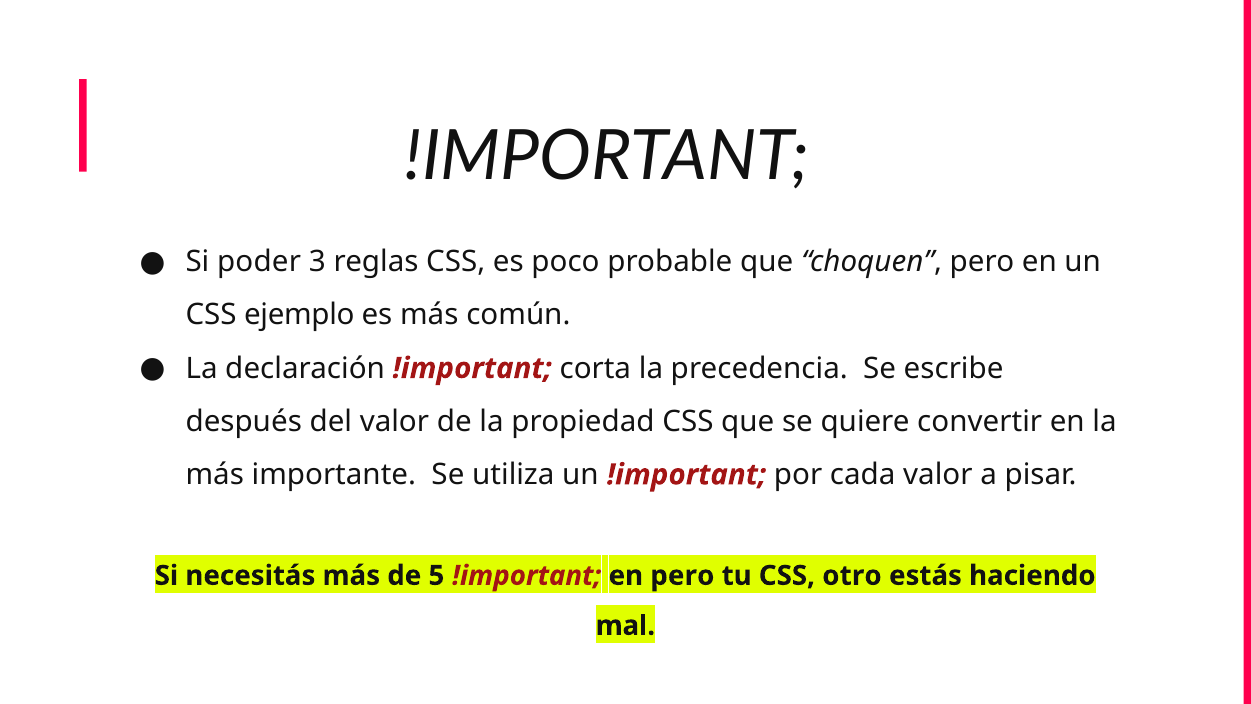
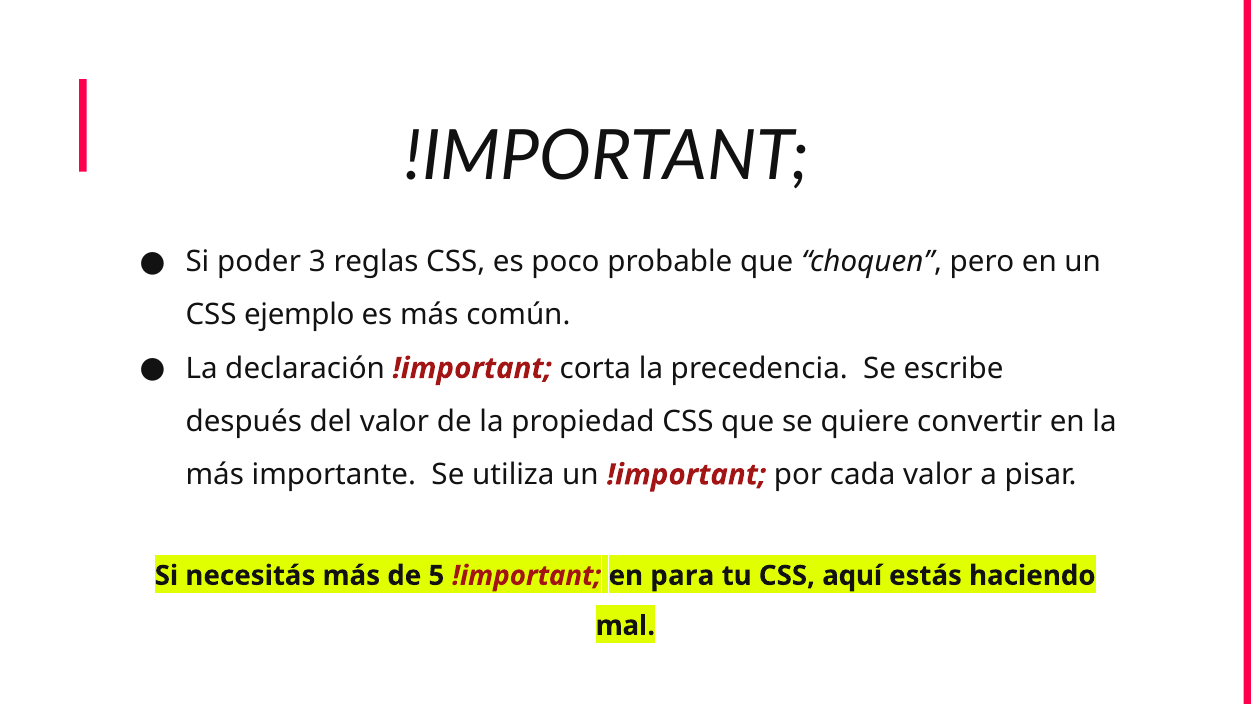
en pero: pero -> para
otro: otro -> aquí
